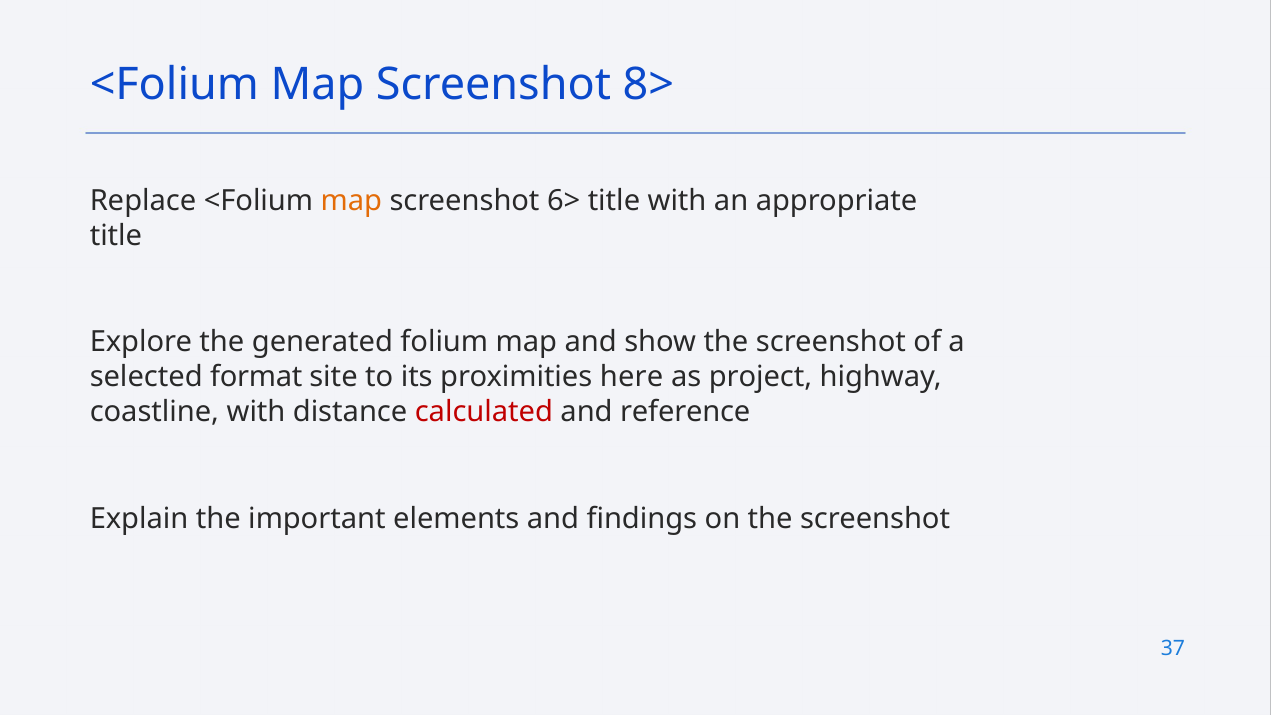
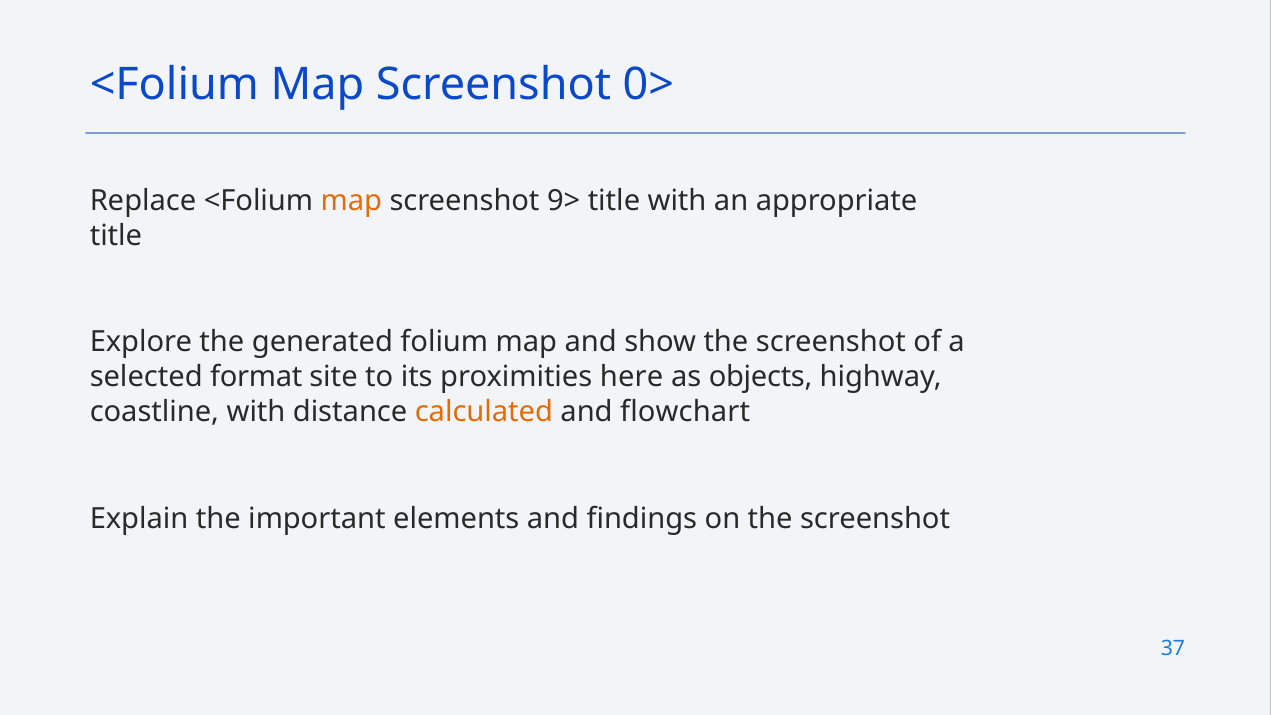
8>: 8> -> 0>
6>: 6> -> 9>
project: project -> objects
calculated colour: red -> orange
reference: reference -> flowchart
